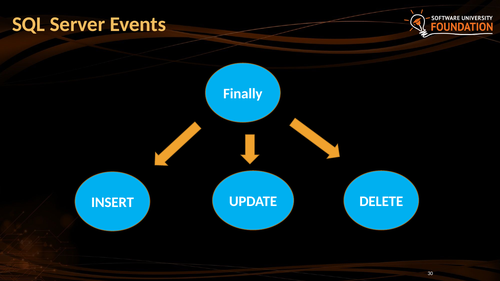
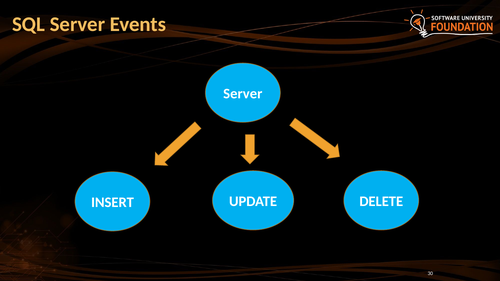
Finally at (243, 94): Finally -> Server
